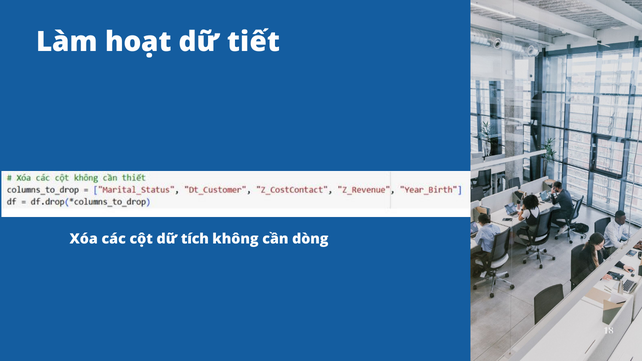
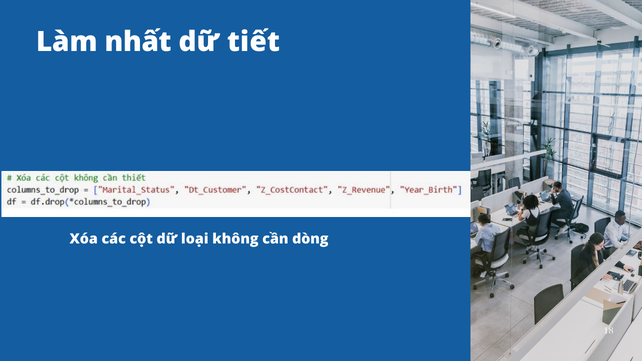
hoạt: hoạt -> nhất
tích: tích -> loại
